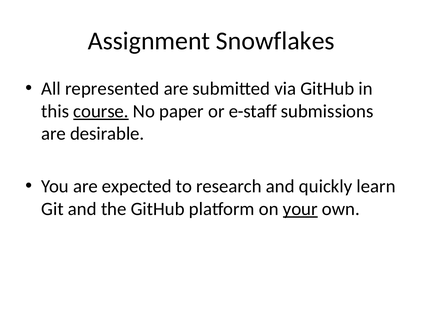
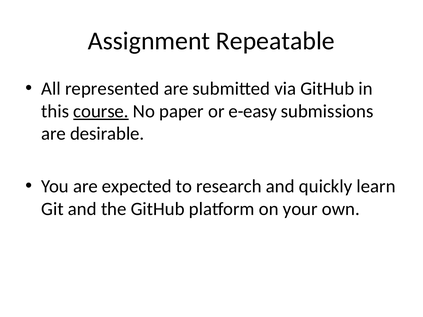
Snowflakes: Snowflakes -> Repeatable
e-staff: e-staff -> e-easy
your underline: present -> none
